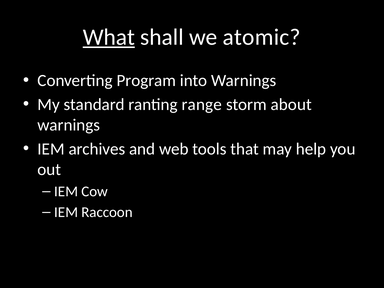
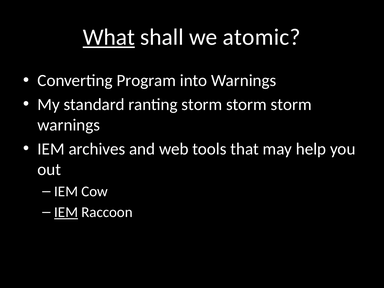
ranting range: range -> storm
about at (291, 104): about -> storm
IEM at (66, 212) underline: none -> present
